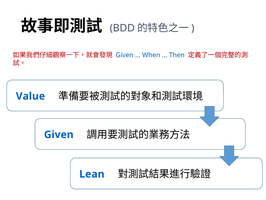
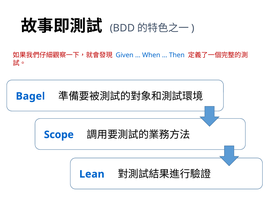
Value: Value -> Bagel
Given at (59, 134): Given -> Scope
